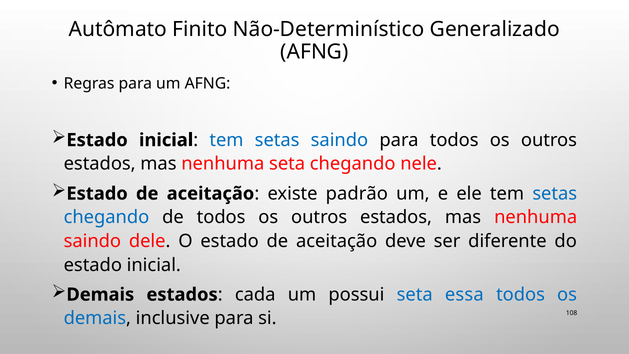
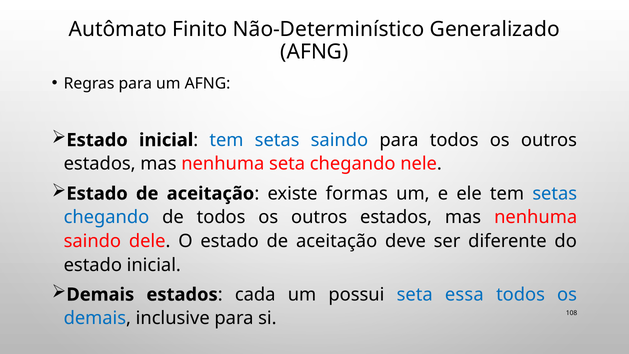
padrão: padrão -> formas
